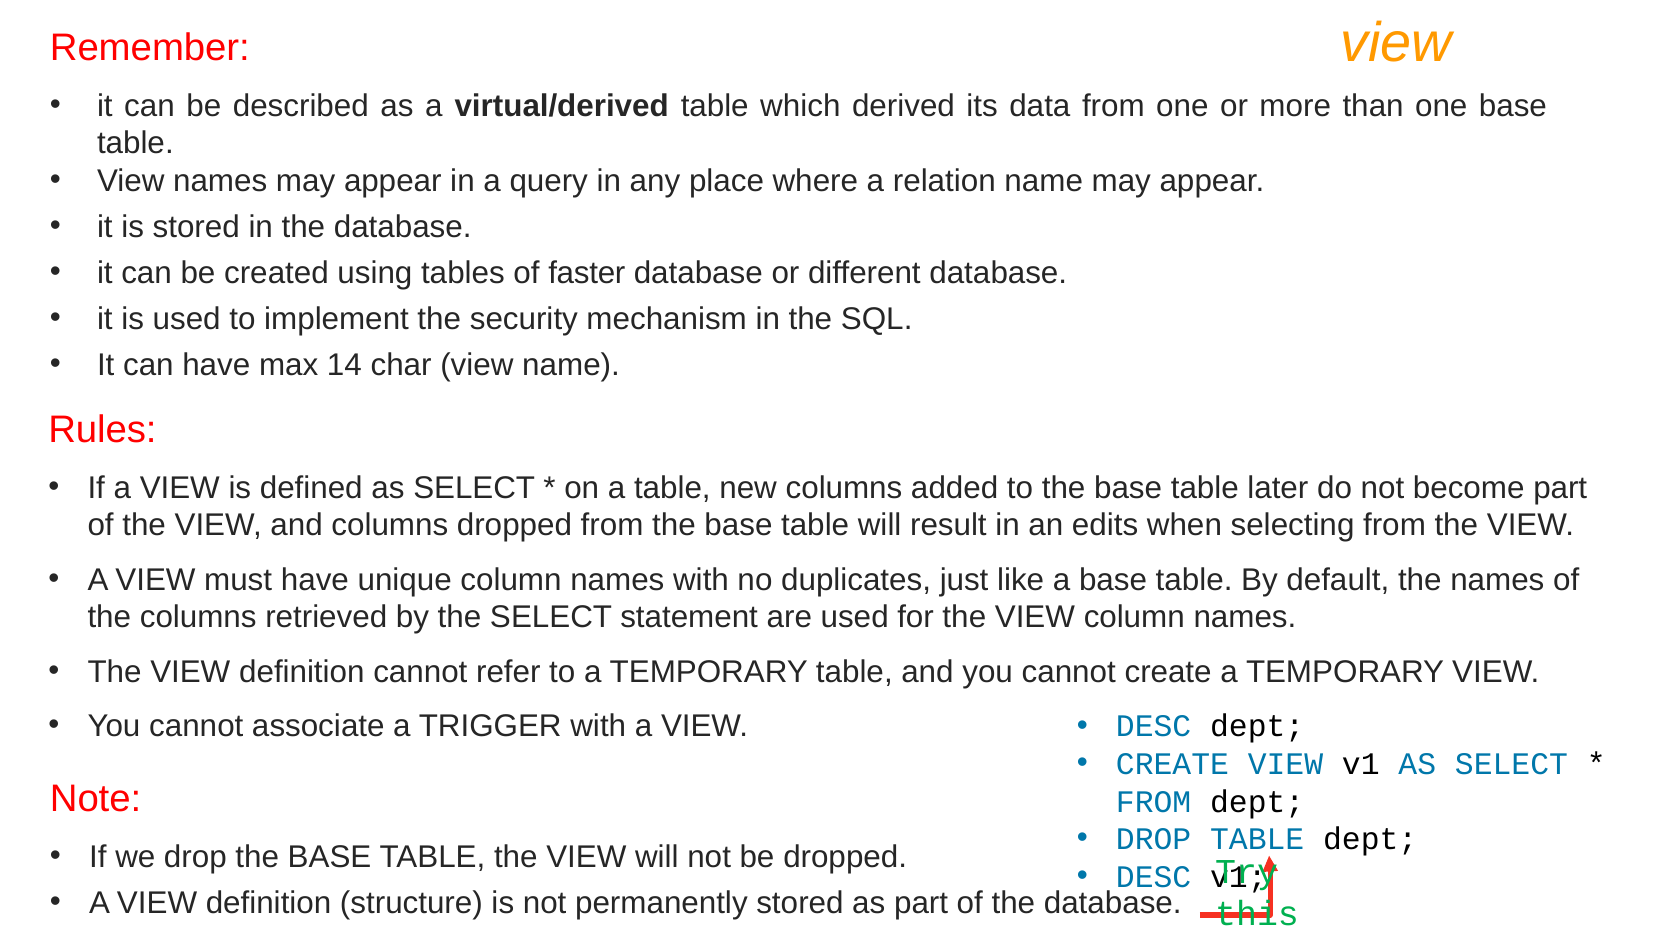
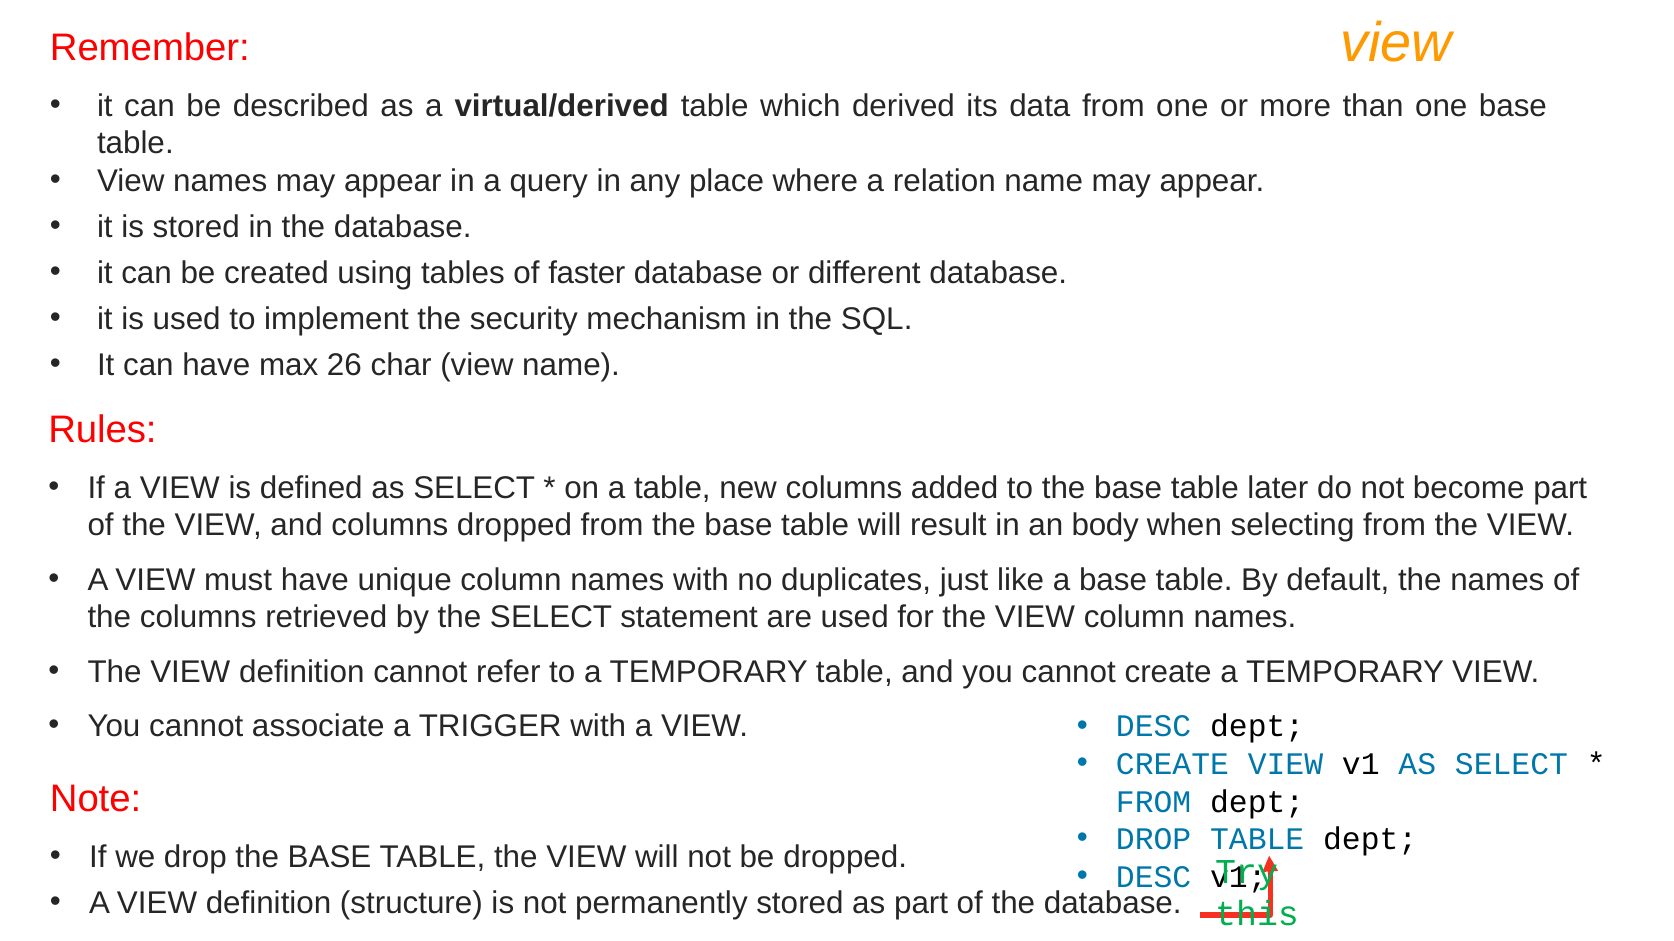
14: 14 -> 26
edits: edits -> body
